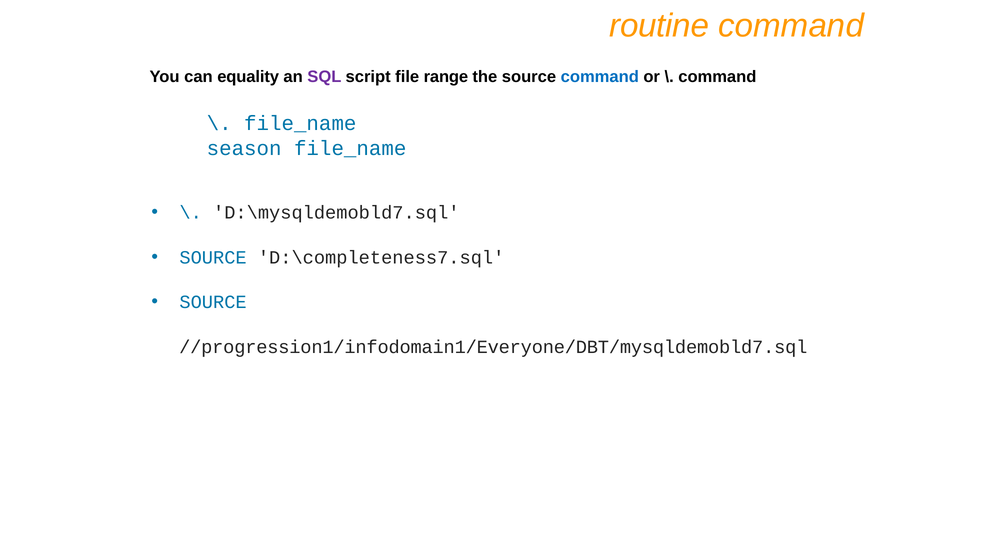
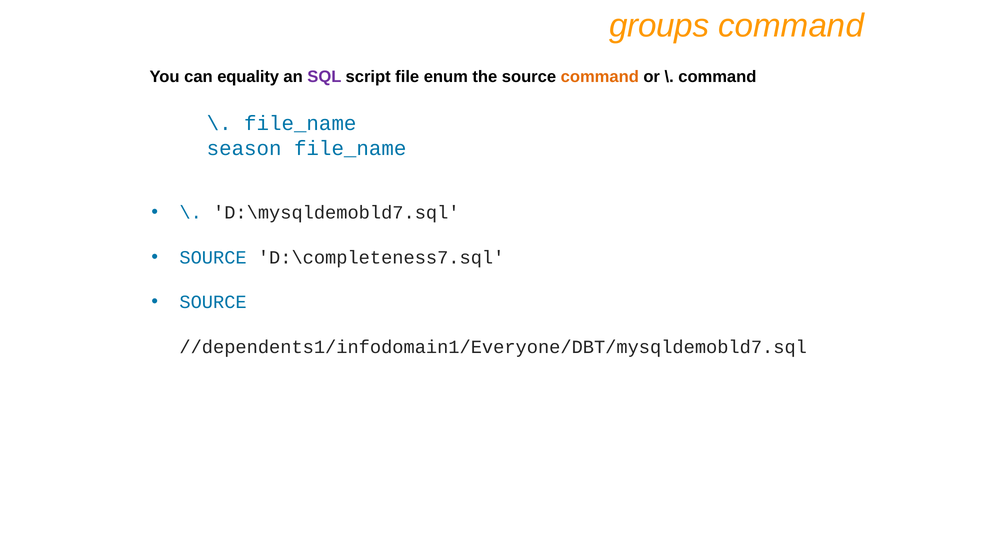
routine: routine -> groups
range: range -> enum
command at (600, 77) colour: blue -> orange
//progression1/infodomain1/Everyone/DBT/mysqldemobld7.sql: //progression1/infodomain1/Everyone/DBT/mysqldemobld7.sql -> //dependents1/infodomain1/Everyone/DBT/mysqldemobld7.sql
